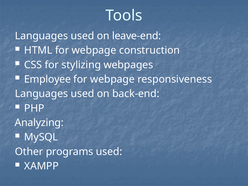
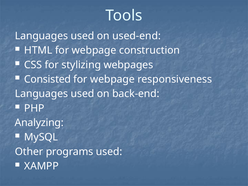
leave-end: leave-end -> used-end
Employee: Employee -> Consisted
